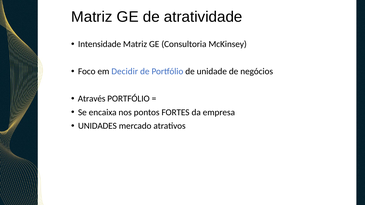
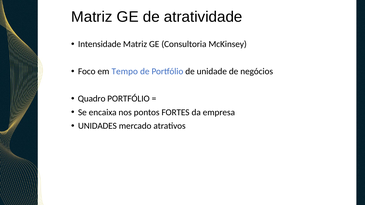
Decidir: Decidir -> Tempo
Através: Através -> Quadro
